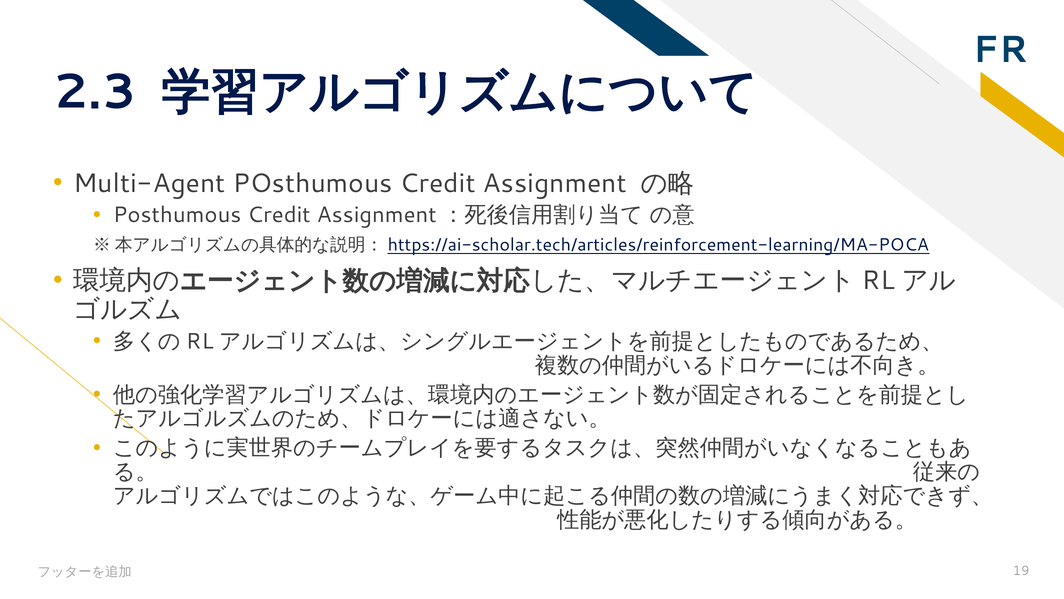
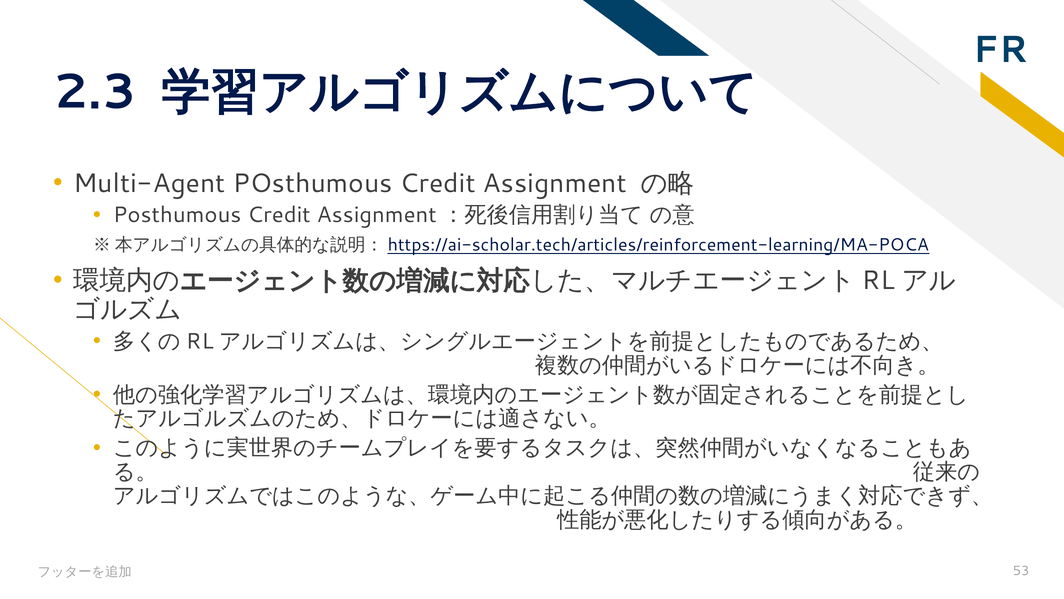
19: 19 -> 53
